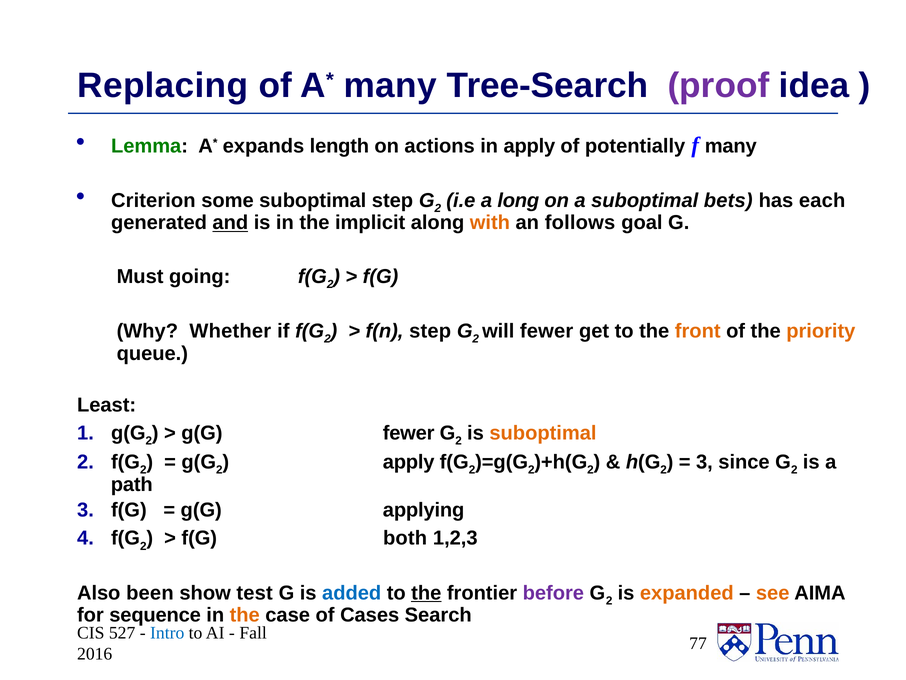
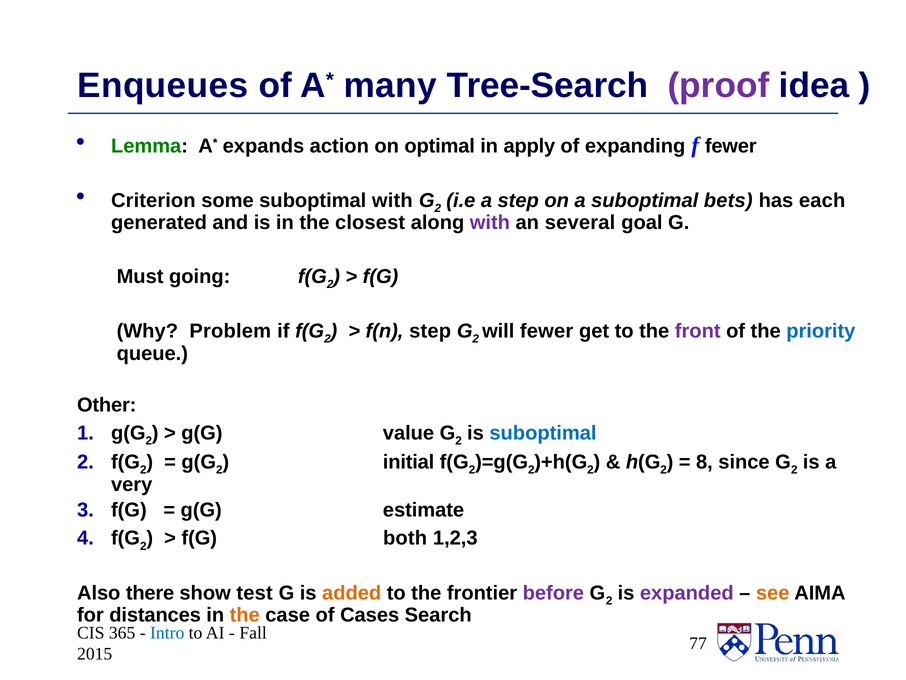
Replacing: Replacing -> Enqueues
length: length -> action
actions: actions -> optimal
potentially: potentially -> expanding
f many: many -> fewer
suboptimal step: step -> with
a long: long -> step
and underline: present -> none
implicit: implicit -> closest
with at (490, 223) colour: orange -> purple
follows: follows -> several
Whether: Whether -> Problem
front colour: orange -> purple
priority colour: orange -> blue
Least: Least -> Other
g(G fewer: fewer -> value
suboptimal at (543, 433) colour: orange -> blue
apply at (409, 462): apply -> initial
3 at (704, 462): 3 -> 8
path: path -> very
applying: applying -> estimate
been: been -> there
added colour: blue -> orange
the at (426, 592) underline: present -> none
expanded colour: orange -> purple
sequence: sequence -> distances
527: 527 -> 365
2016: 2016 -> 2015
